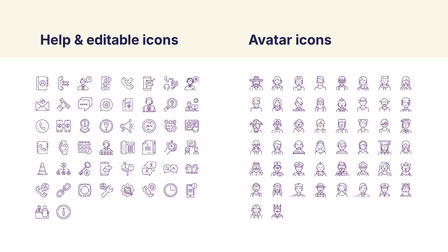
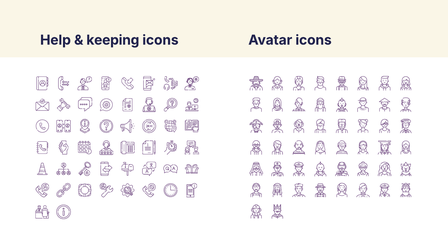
editable: editable -> keeping
